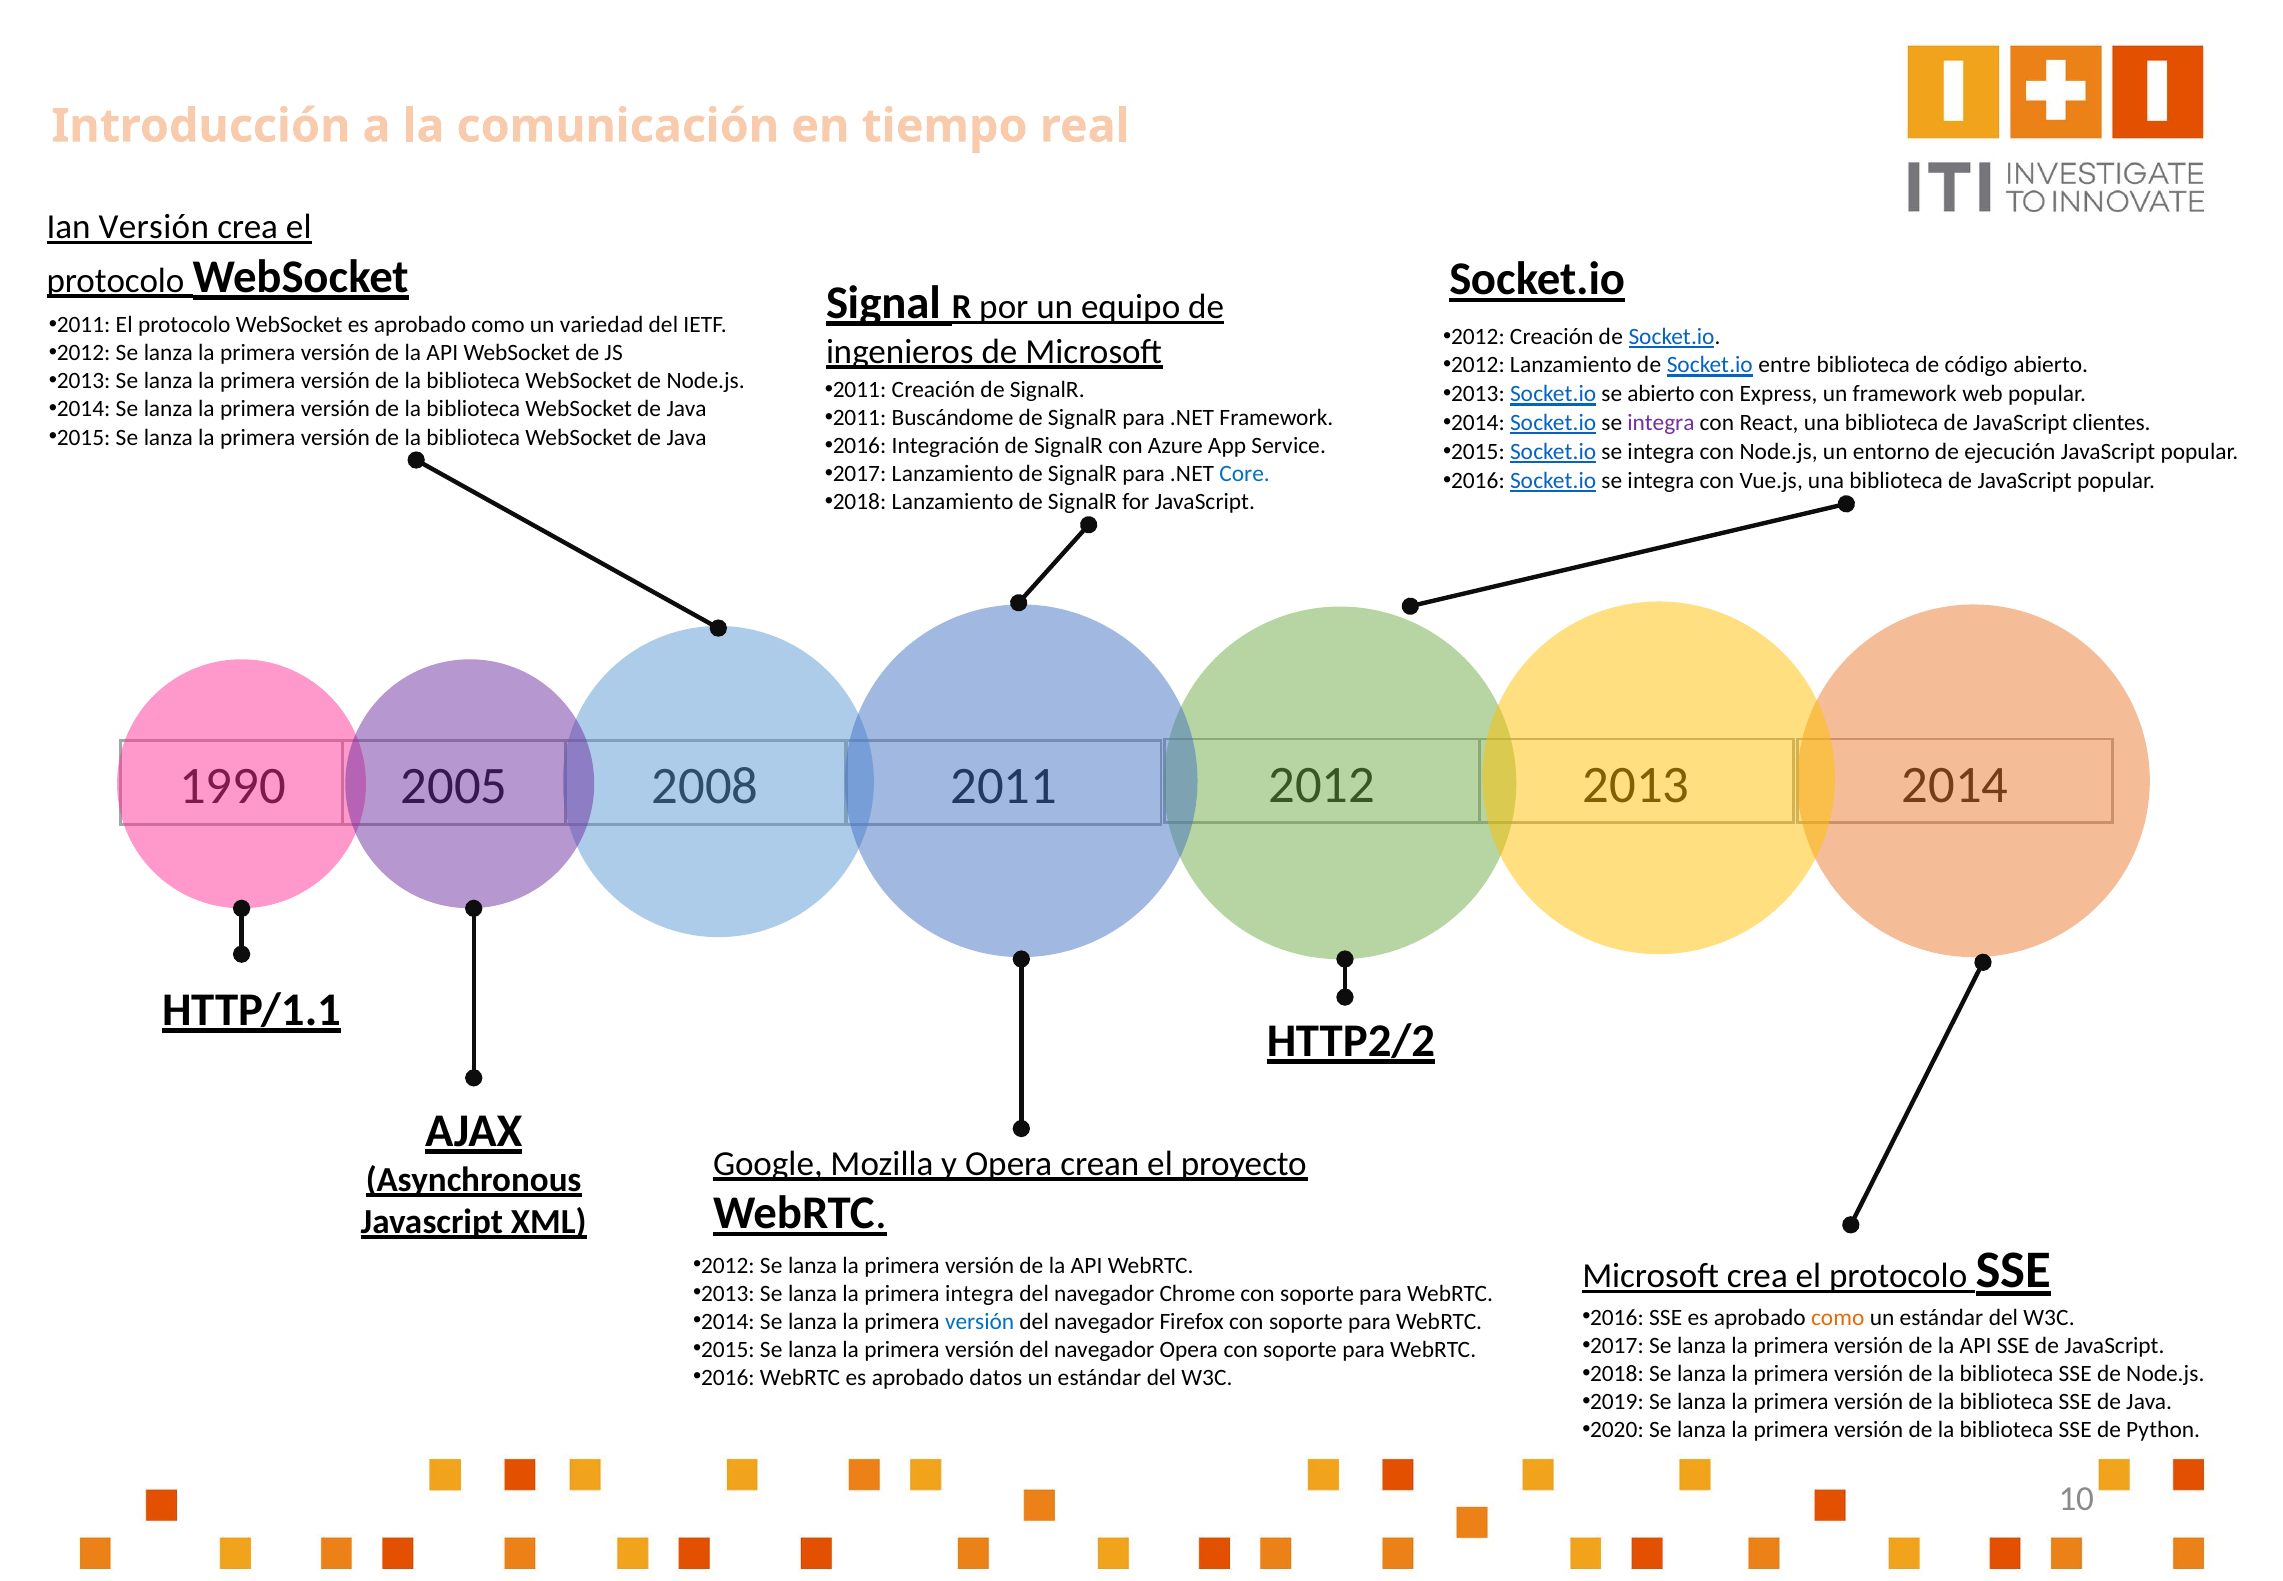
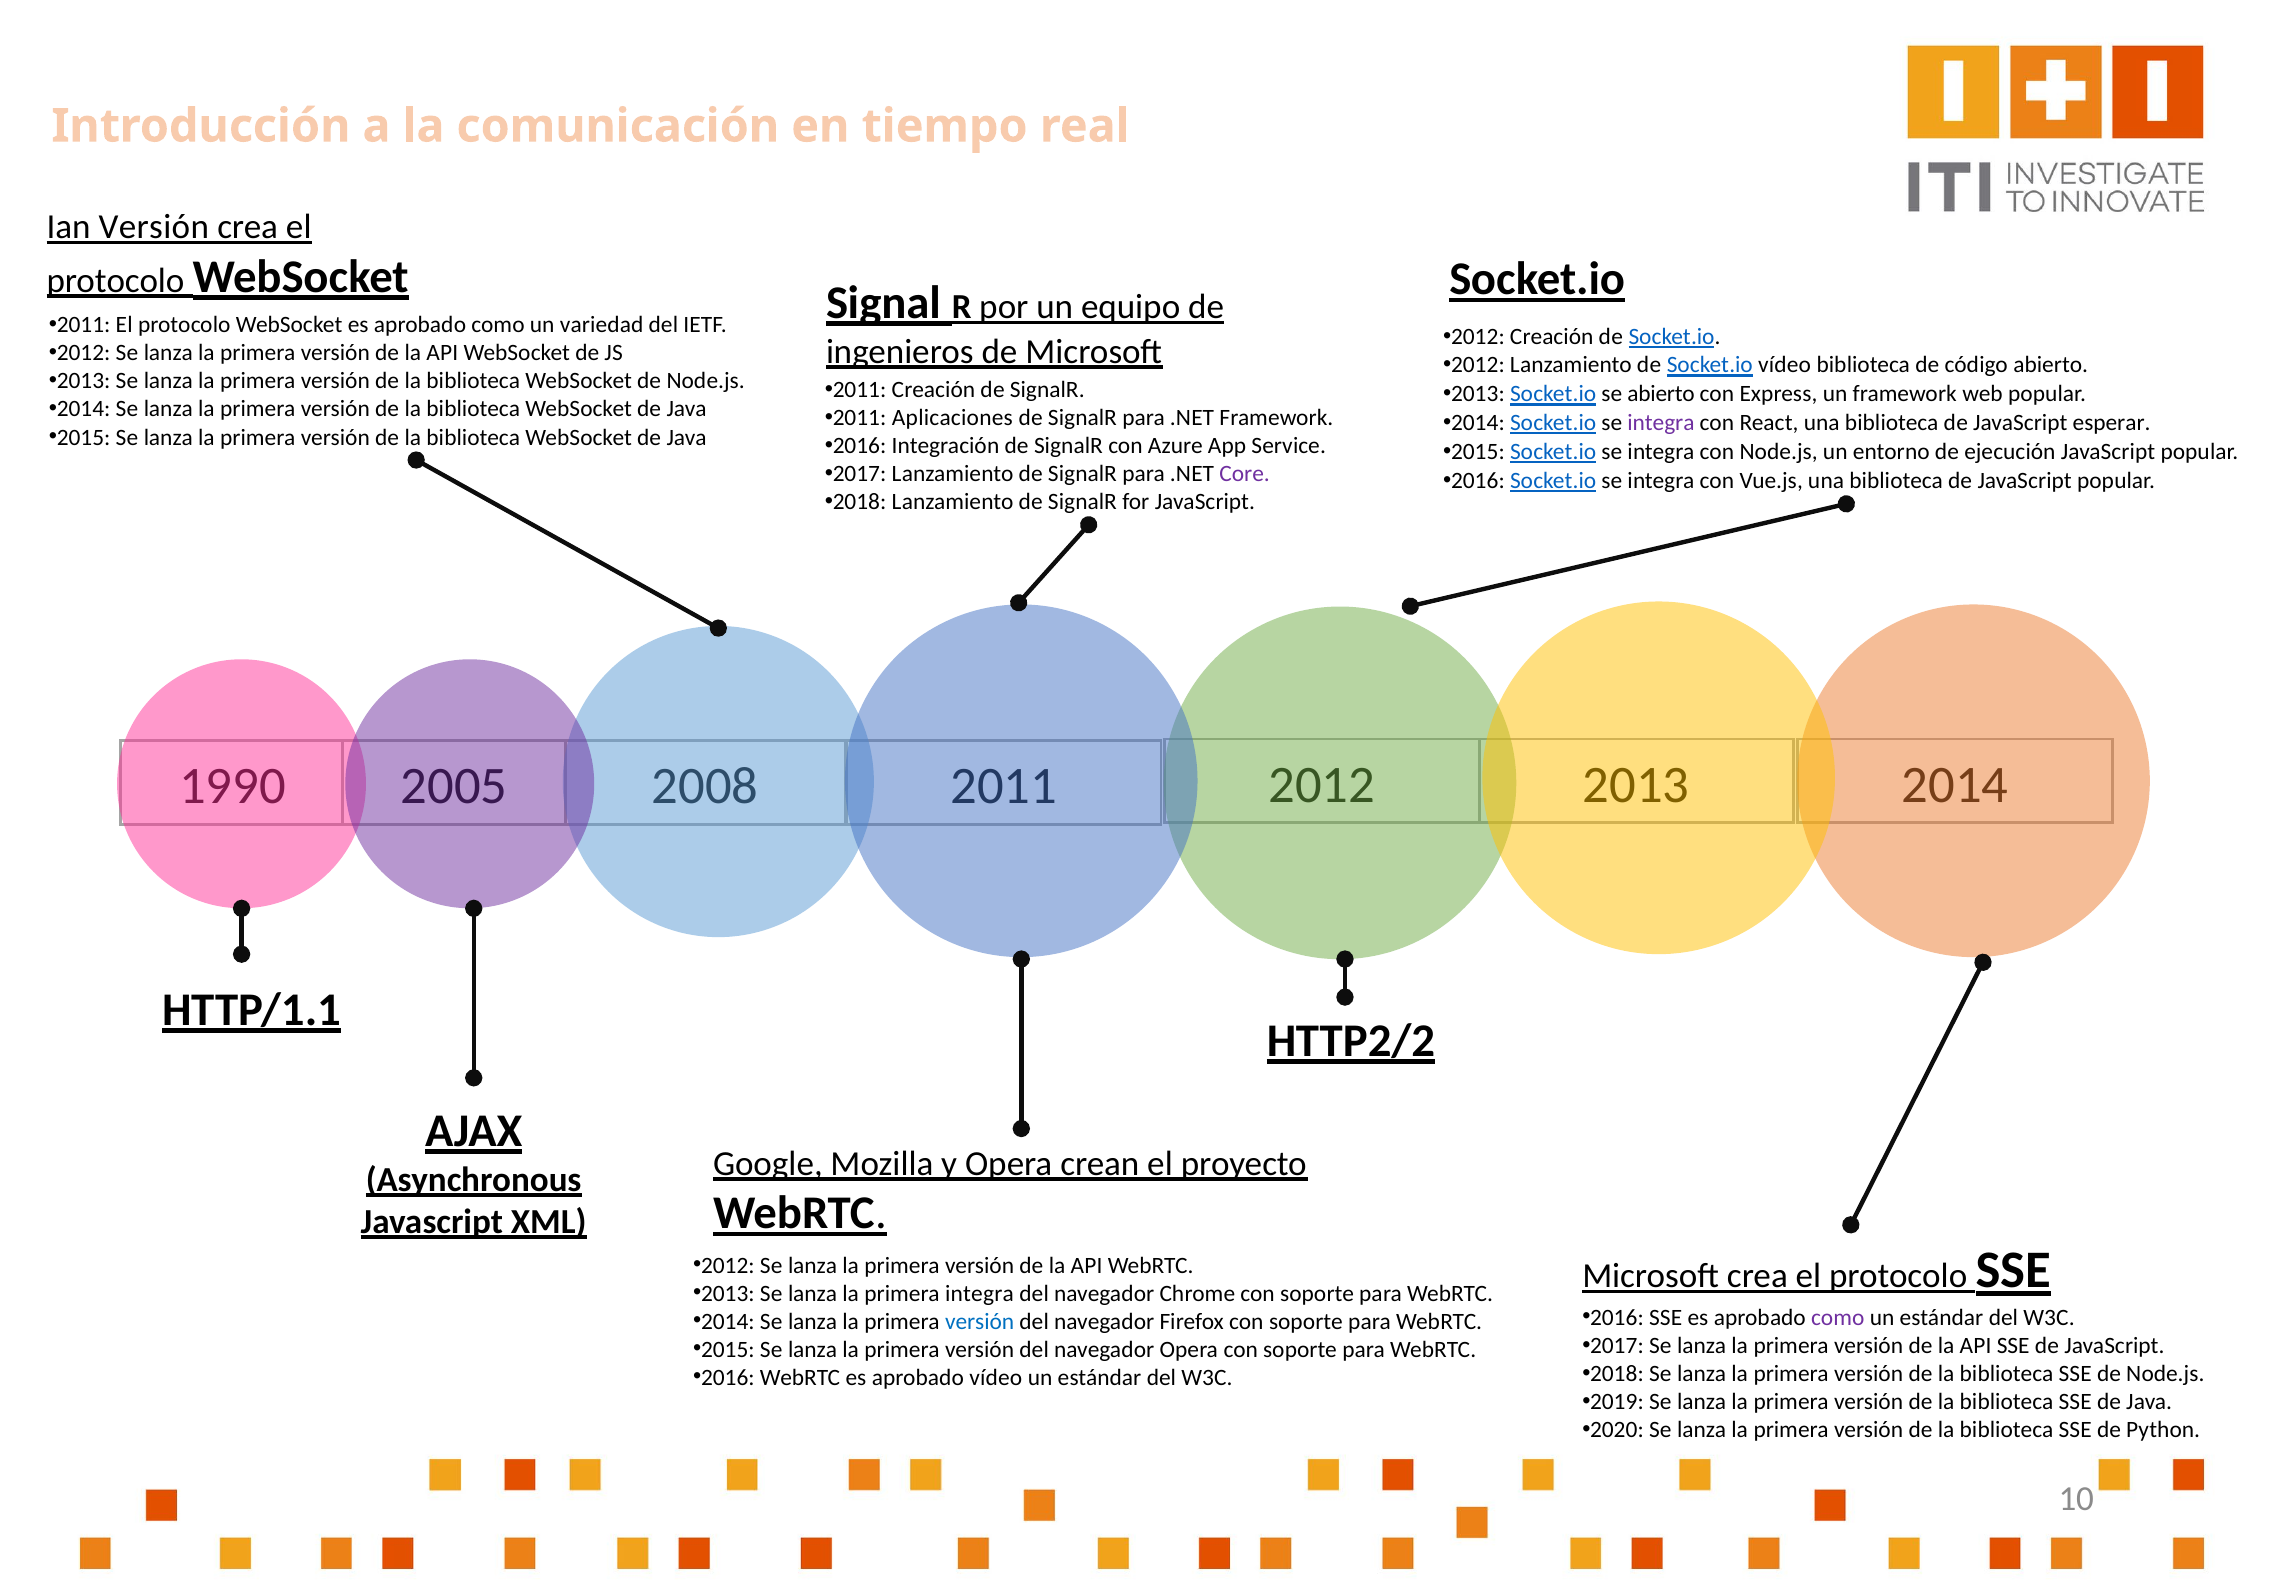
Socket.io entre: entre -> vídeo
Buscándome: Buscándome -> Aplicaciones
clientes: clientes -> esperar
Core colour: blue -> purple
como at (1838, 1317) colour: orange -> purple
aprobado datos: datos -> vídeo
